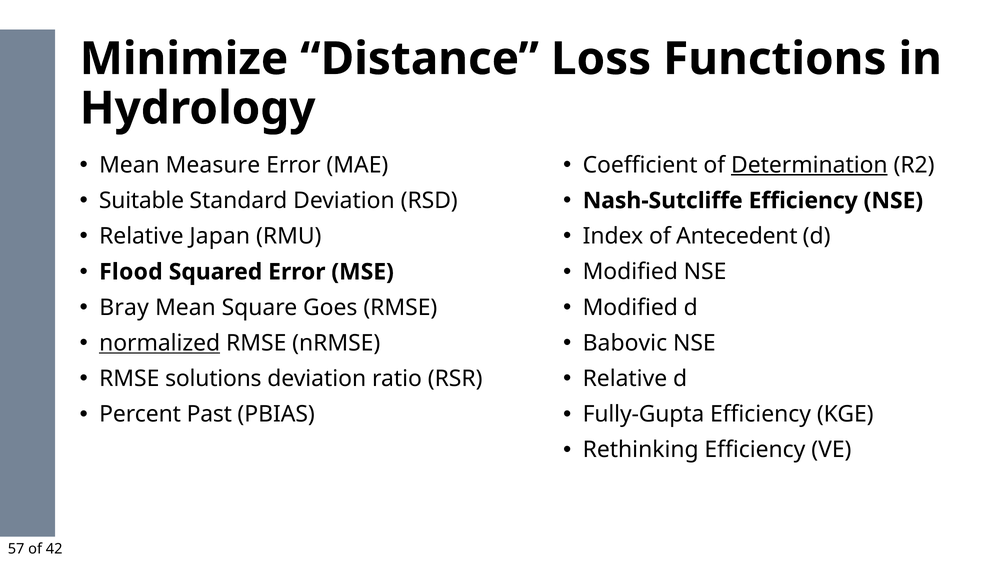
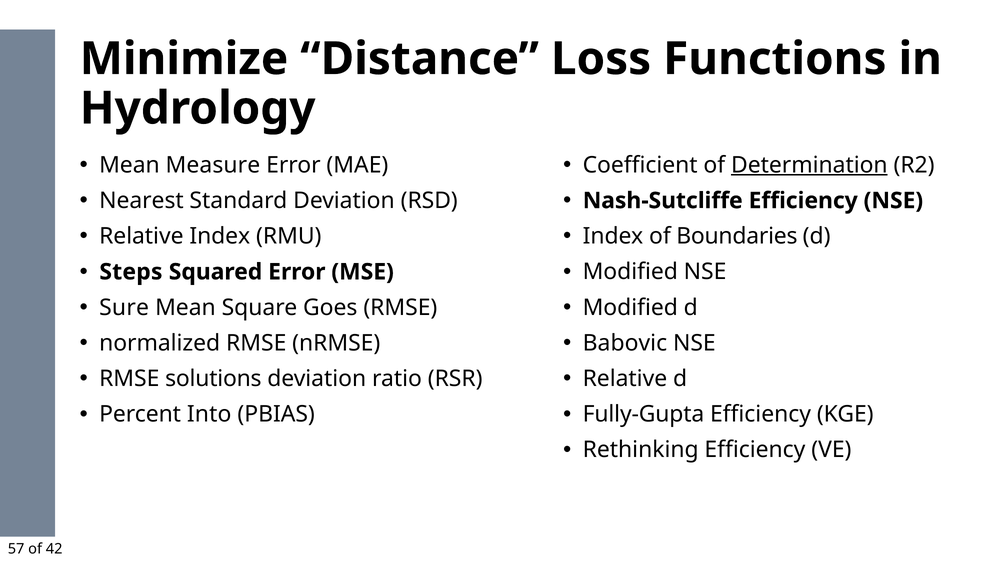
Suitable: Suitable -> Nearest
Relative Japan: Japan -> Index
Antecedent: Antecedent -> Boundaries
Flood: Flood -> Steps
Bray: Bray -> Sure
normalized underline: present -> none
Past: Past -> Into
